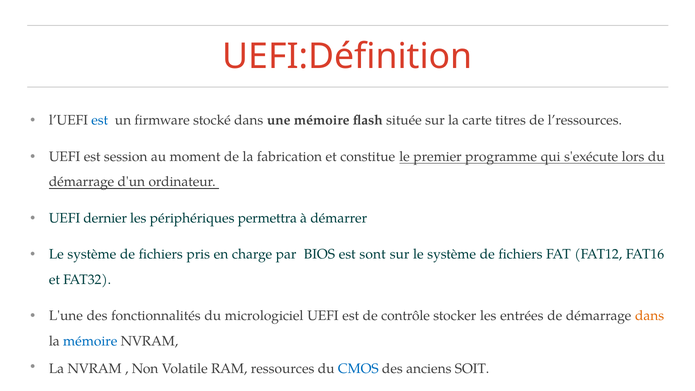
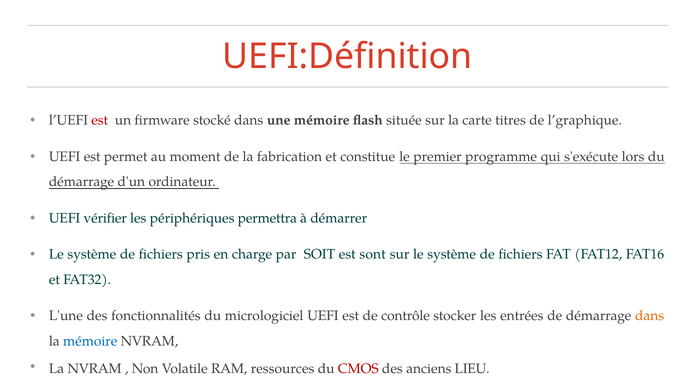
est at (100, 120) colour: blue -> red
l’ressources: l’ressources -> l’graphique
session: session -> permet
dernier: dernier -> vérifier
BIOS: BIOS -> SOIT
CMOS colour: blue -> red
SOIT: SOIT -> LIEU
